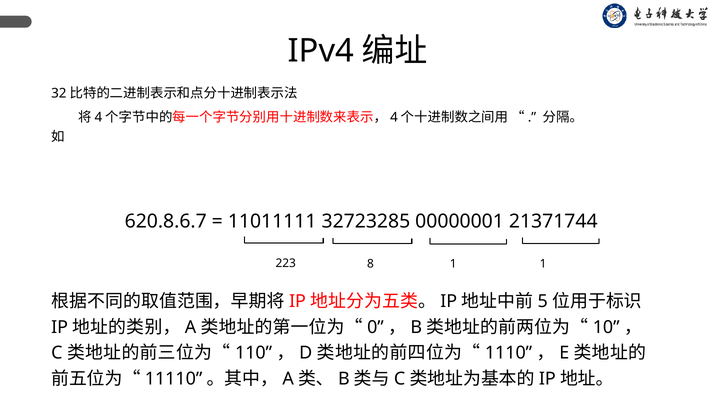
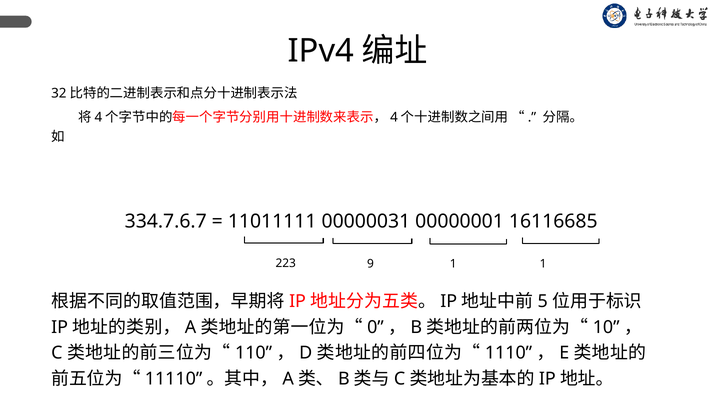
620.8.6.7: 620.8.6.7 -> 334.7.6.7
32723285: 32723285 -> 00000031
21371744: 21371744 -> 16116685
8: 8 -> 9
